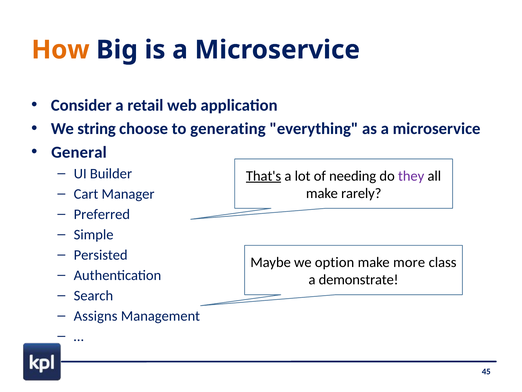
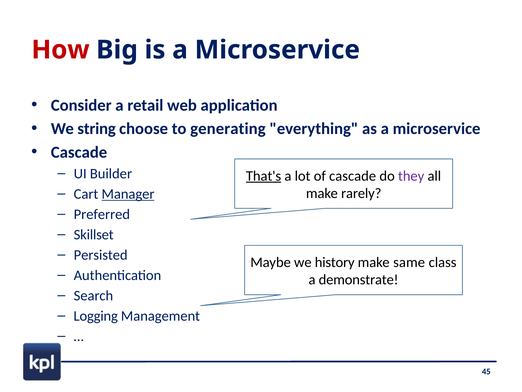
How colour: orange -> red
General at (79, 152): General -> Cascade
of needing: needing -> cascade
Manager underline: none -> present
Simple: Simple -> Skillset
option: option -> history
more: more -> same
Assigns: Assigns -> Logging
